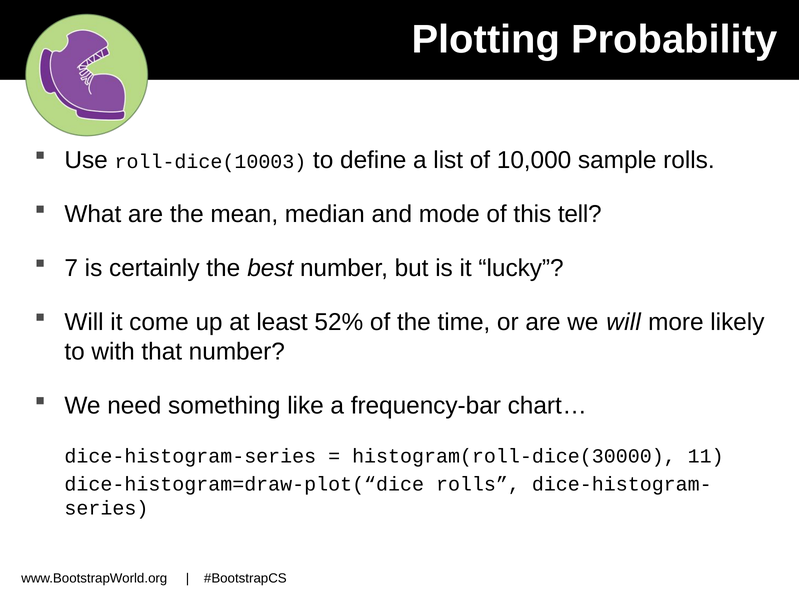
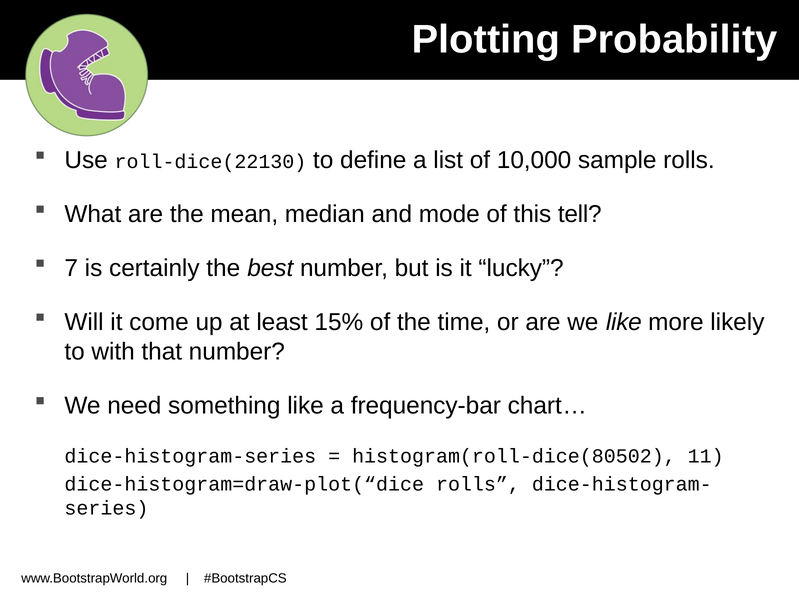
roll-dice(10003: roll-dice(10003 -> roll-dice(22130
52%: 52% -> 15%
we will: will -> like
histogram(roll-dice(30000: histogram(roll-dice(30000 -> histogram(roll-dice(80502
